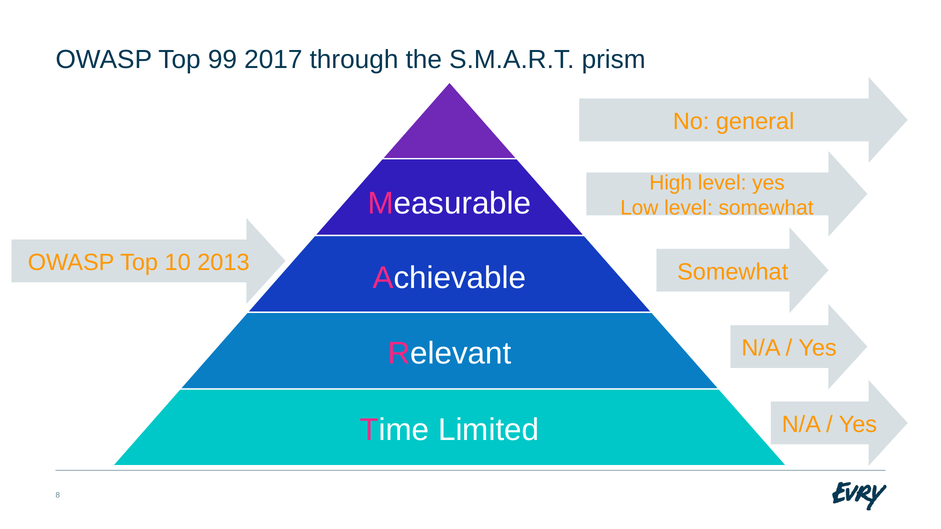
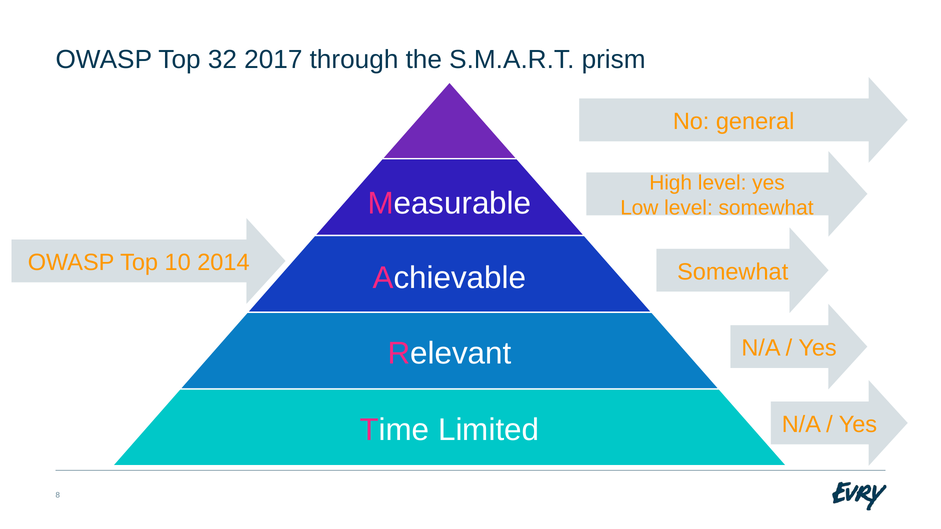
99: 99 -> 32
2013: 2013 -> 2014
